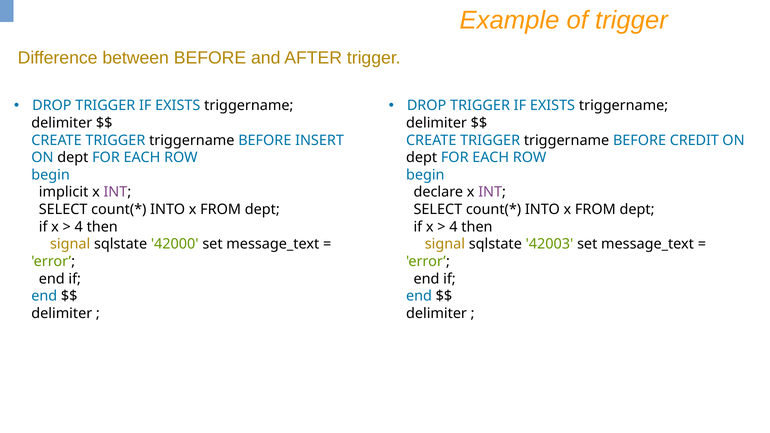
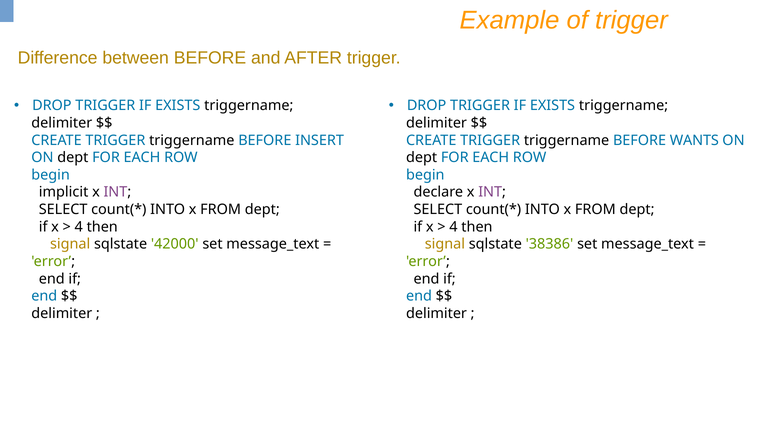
CREDIT: CREDIT -> WANTS
42003: 42003 -> 38386
